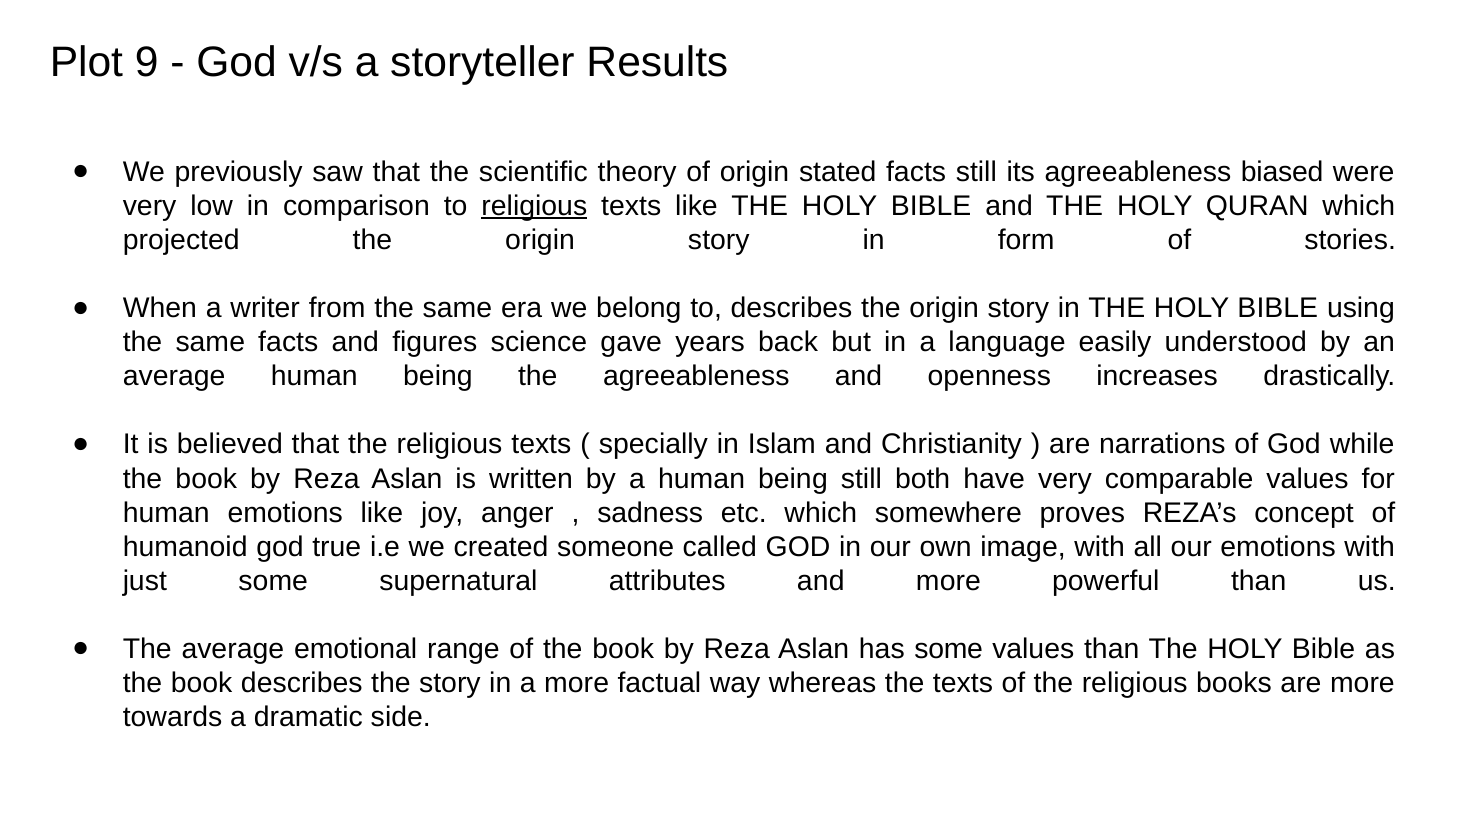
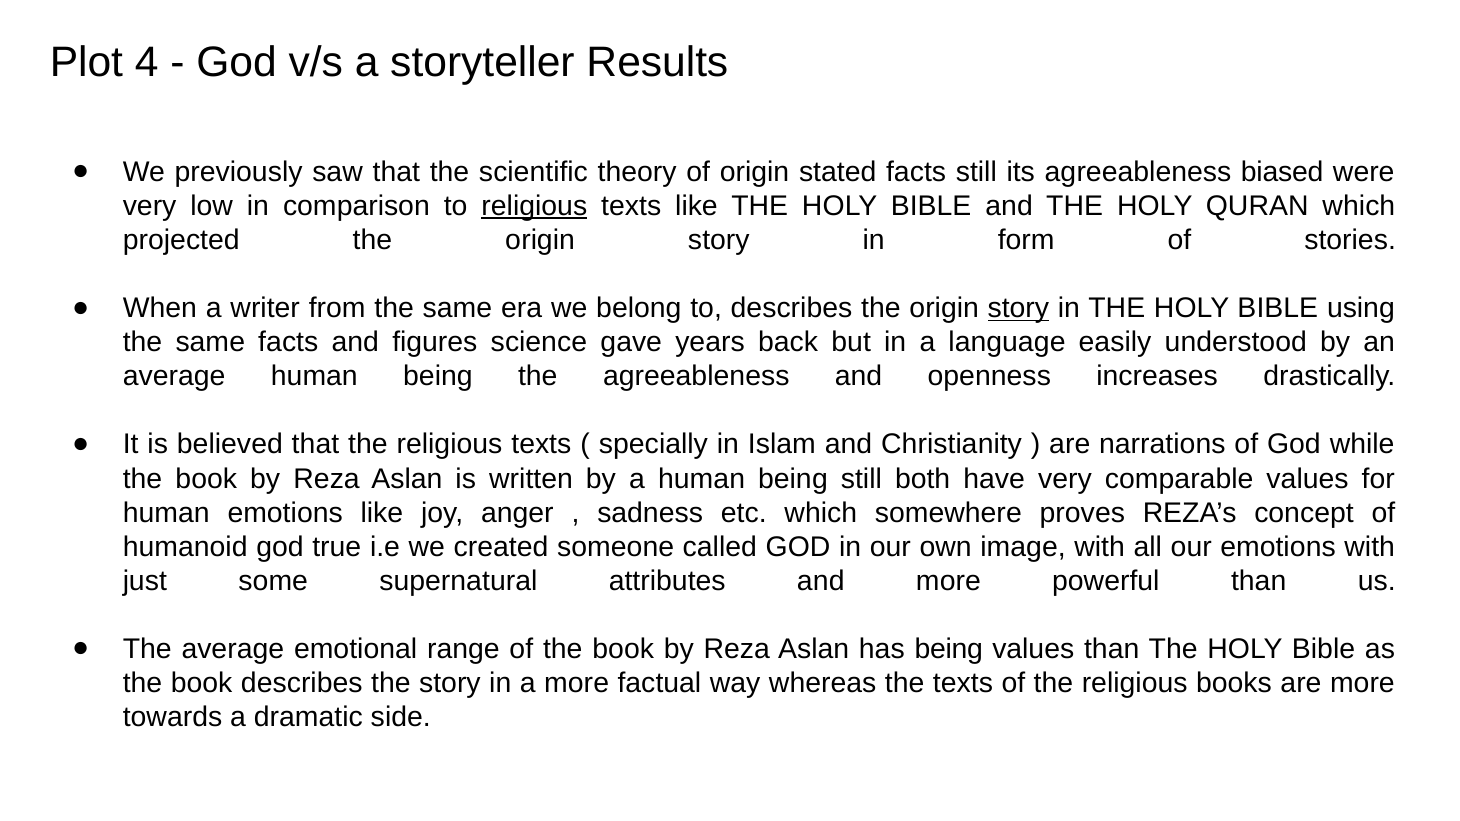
9: 9 -> 4
story at (1018, 308) underline: none -> present
has some: some -> being
